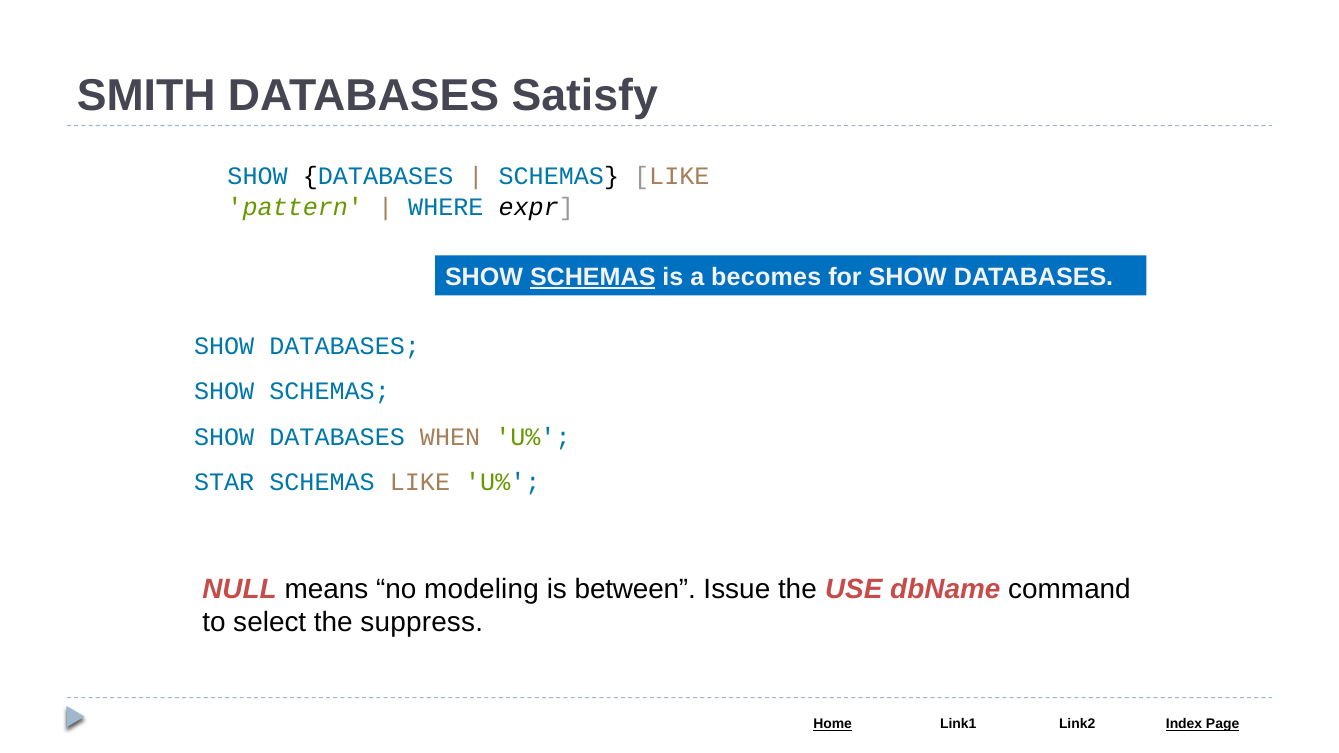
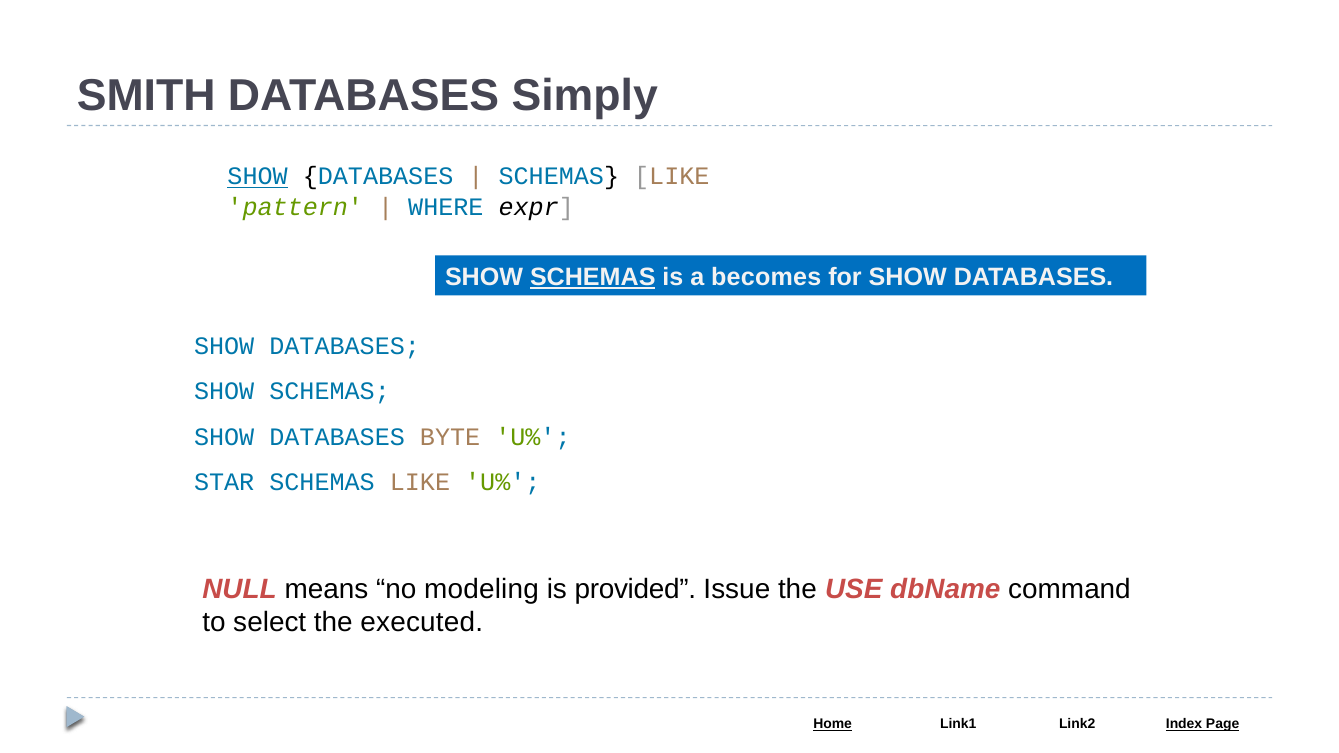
Satisfy: Satisfy -> Simply
SHOW at (258, 177) underline: none -> present
WHEN: WHEN -> BYTE
between: between -> provided
suppress: suppress -> executed
